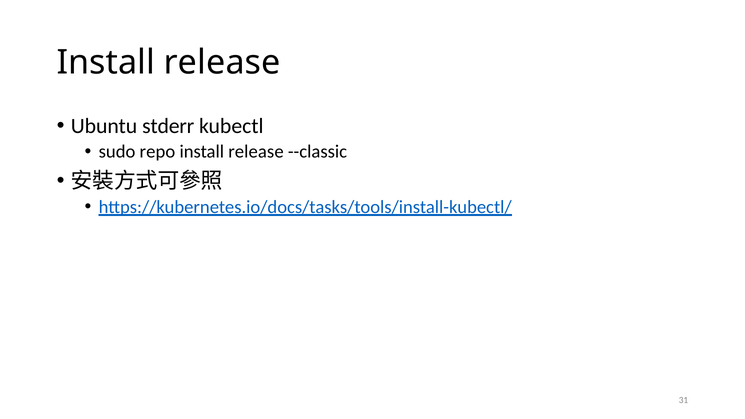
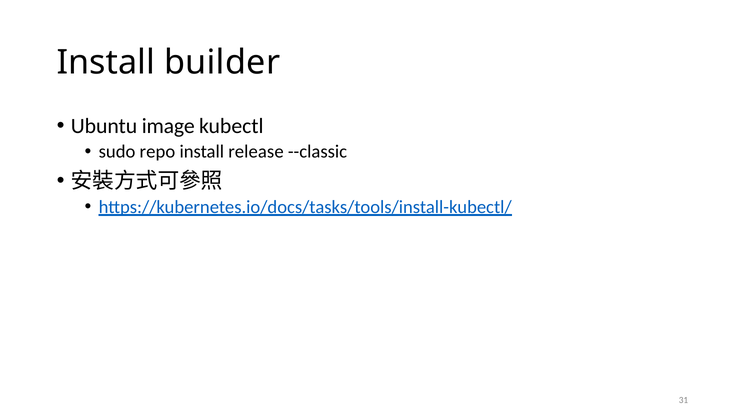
release at (222, 63): release -> builder
stderr: stderr -> image
